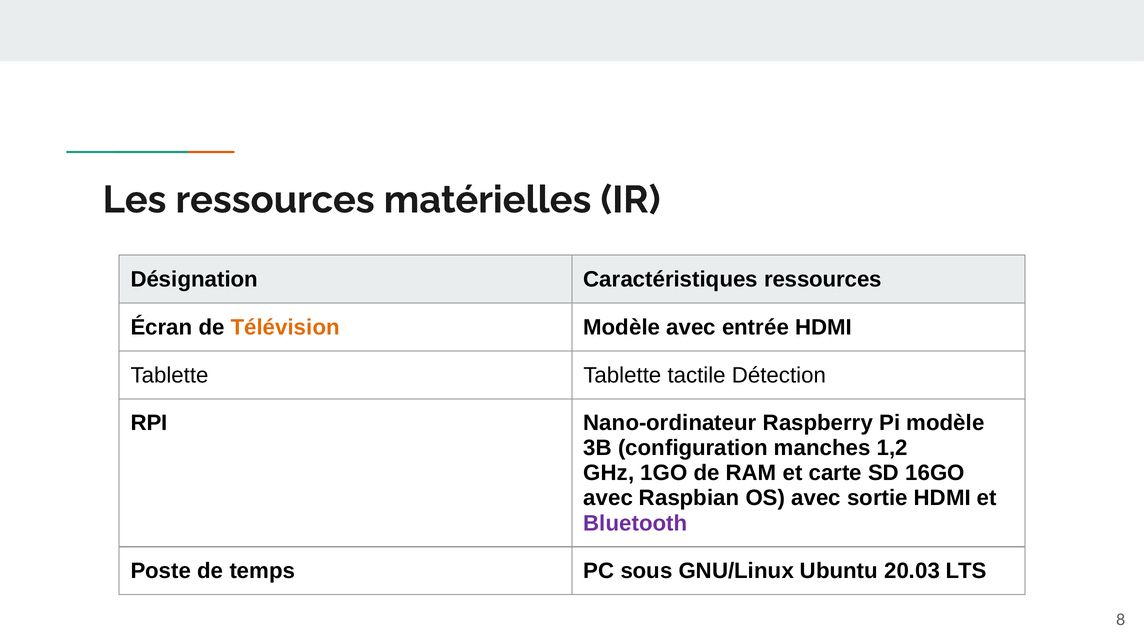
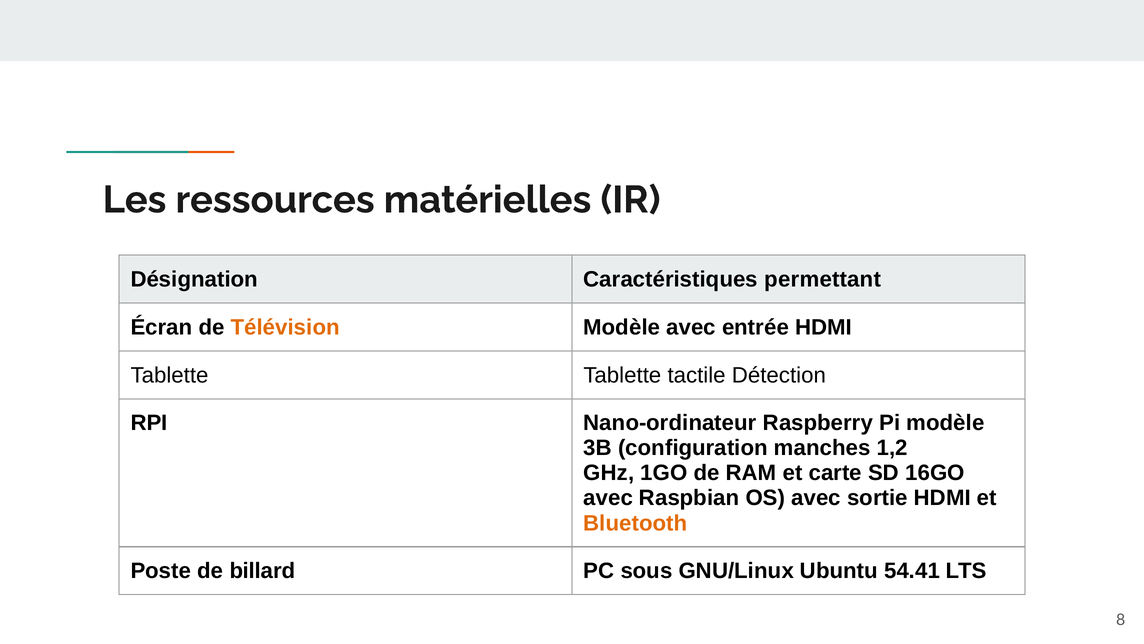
Caractéristiques ressources: ressources -> permettant
Bluetooth colour: purple -> orange
temps: temps -> billard
20.03: 20.03 -> 54.41
